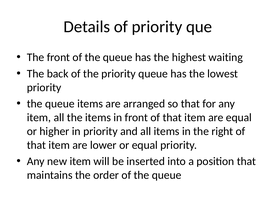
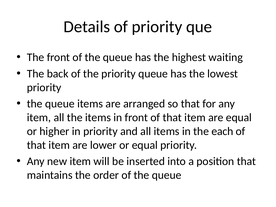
right: right -> each
